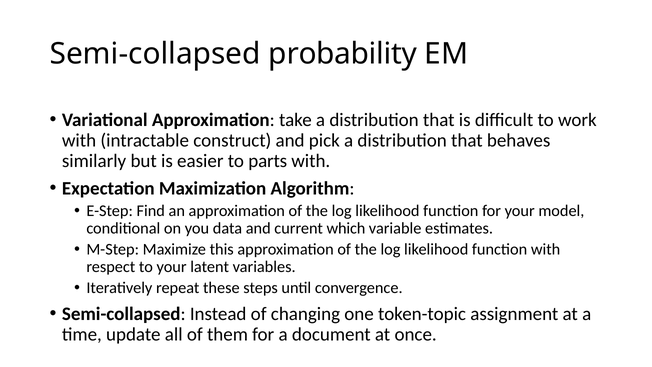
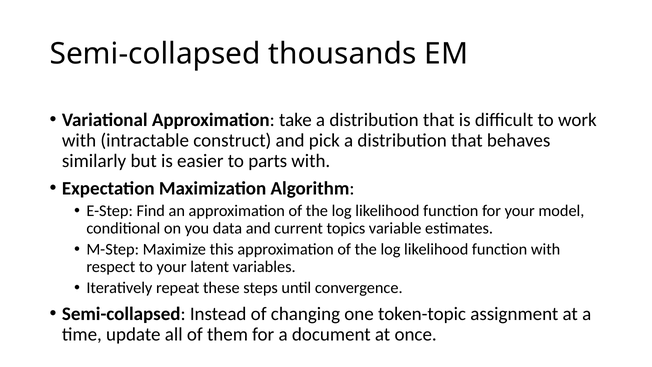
probability: probability -> thousands
which: which -> topics
